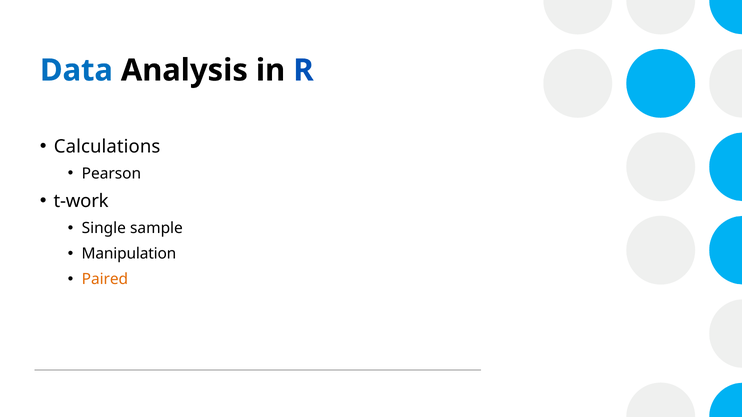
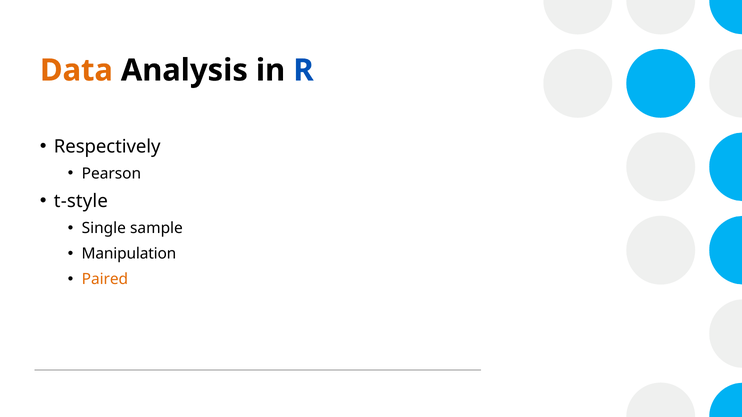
Data colour: blue -> orange
Calculations: Calculations -> Respectively
t-work: t-work -> t-style
